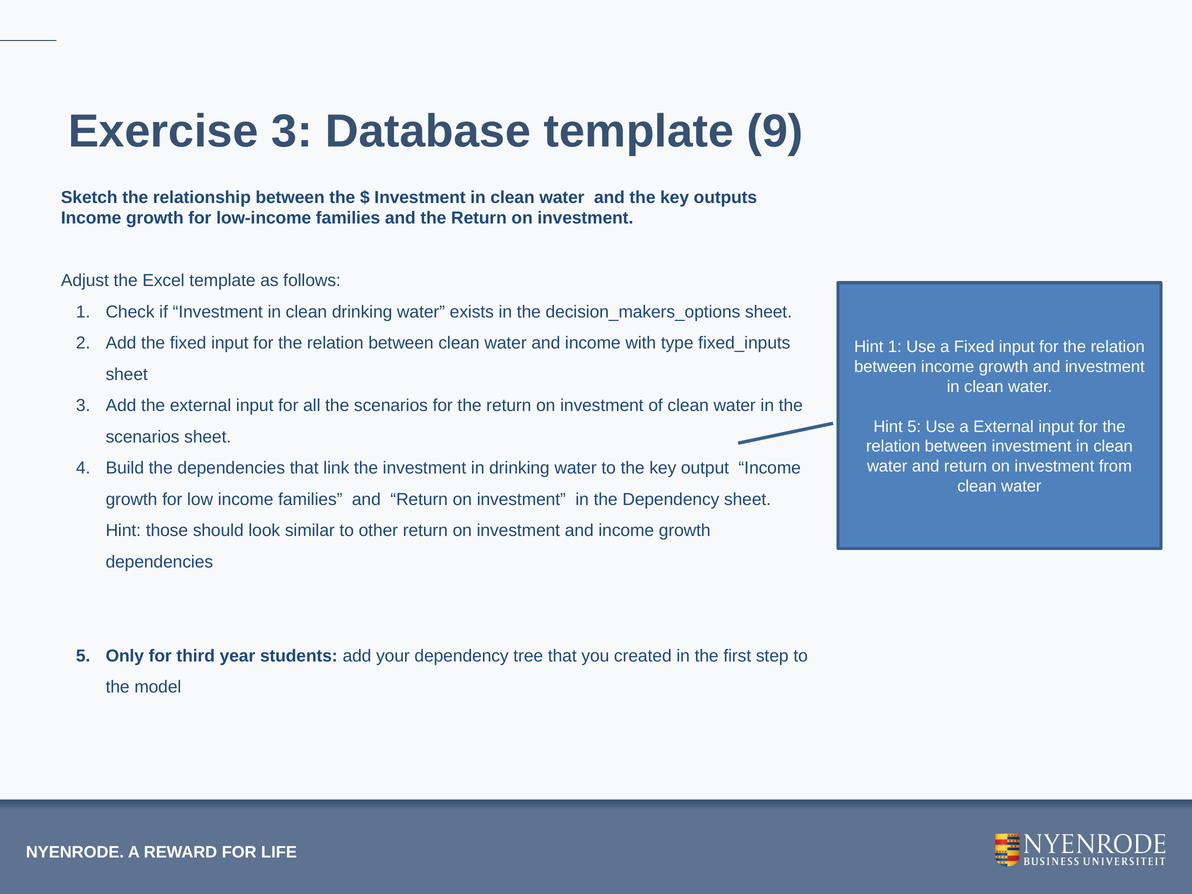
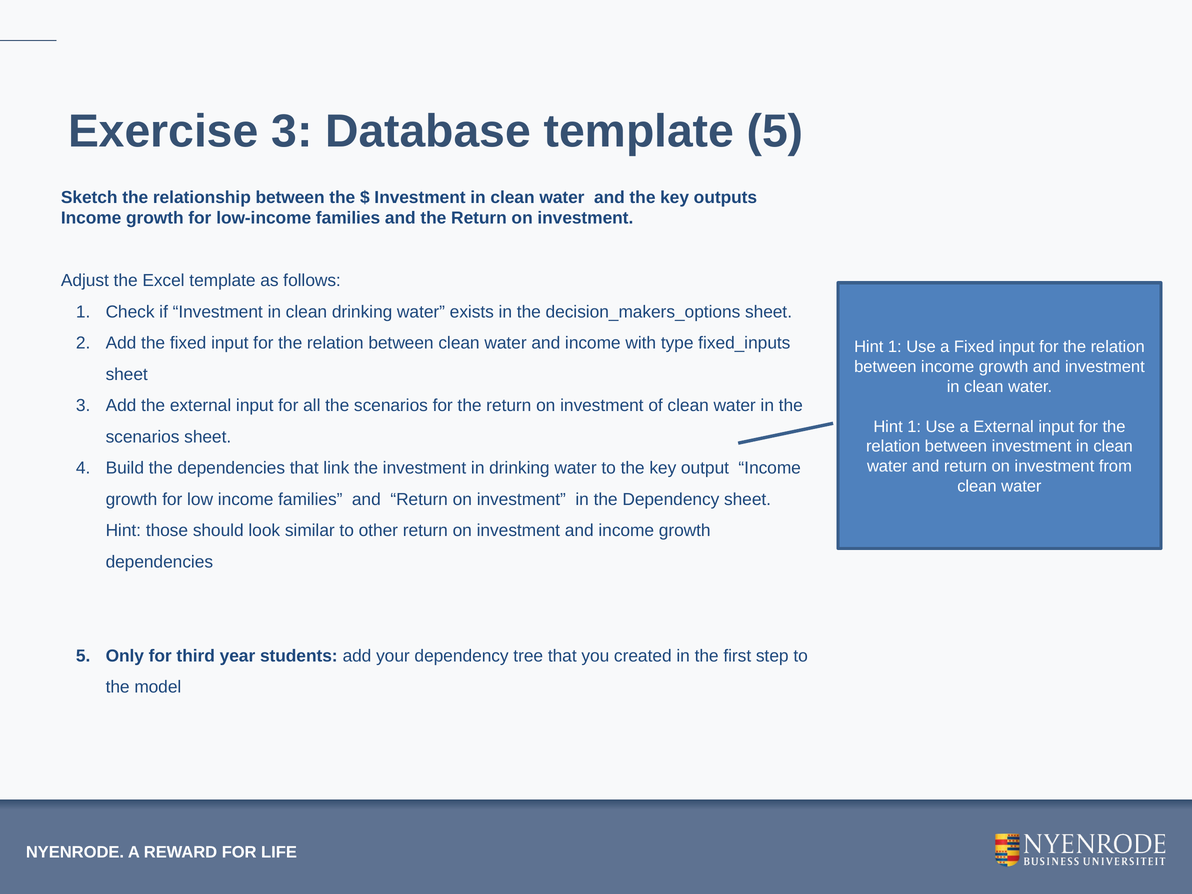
template 9: 9 -> 5
5 at (914, 427): 5 -> 1
